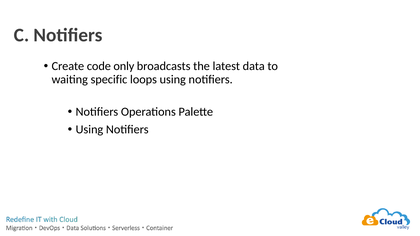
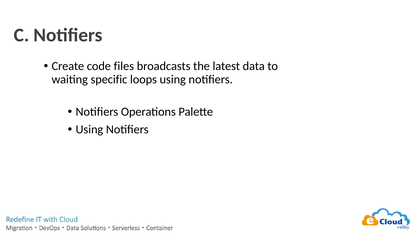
only: only -> files
